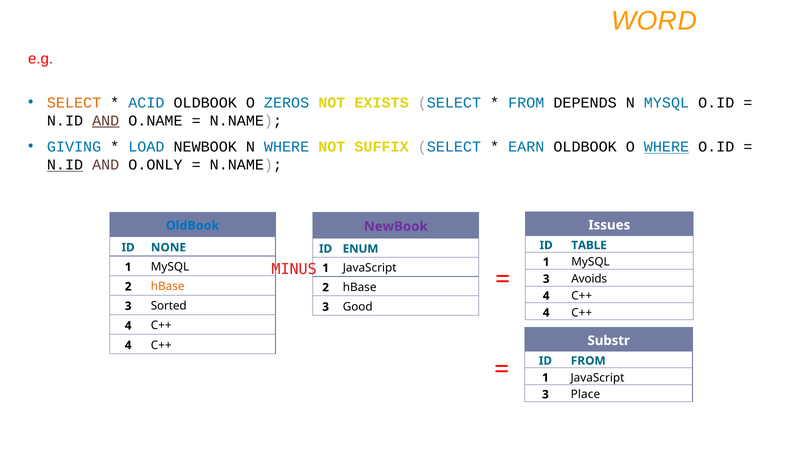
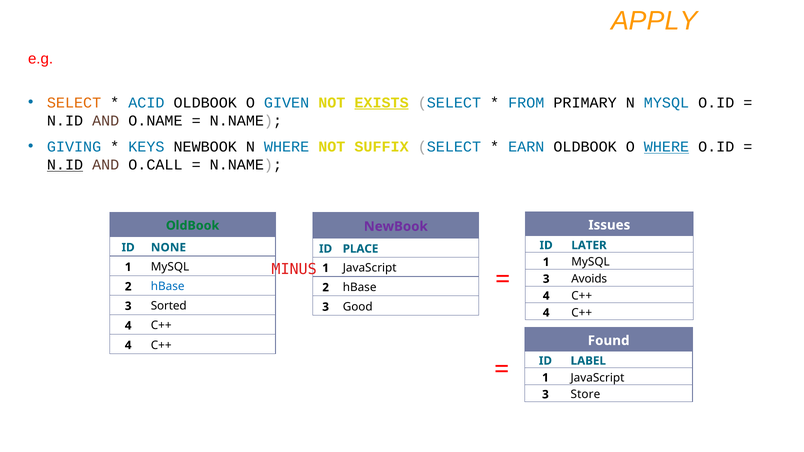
WORD: WORD -> APPLY
ZEROS: ZEROS -> GIVEN
EXISTS underline: none -> present
DEPENDS: DEPENDS -> PRIMARY
AND at (106, 121) underline: present -> none
LOAD: LOAD -> KEYS
O.ONLY: O.ONLY -> O.CALL
OldBook at (193, 226) colour: blue -> green
TABLE: TABLE -> LATER
ENUM: ENUM -> PLACE
hBase at (168, 287) colour: orange -> blue
Substr: Substr -> Found
ID FROM: FROM -> LABEL
Place: Place -> Store
